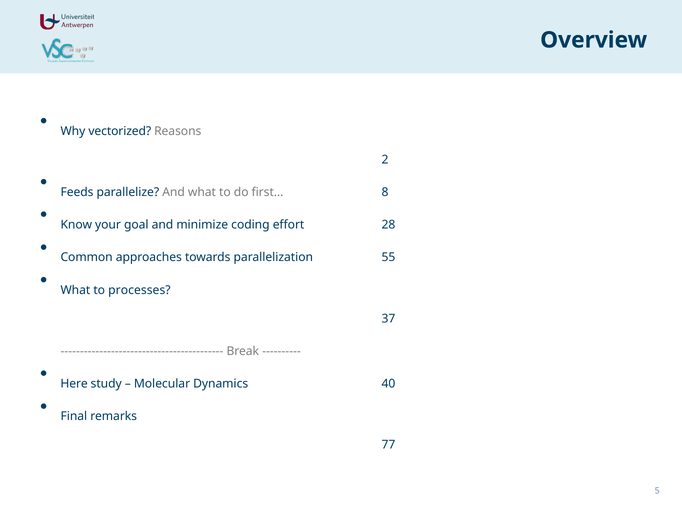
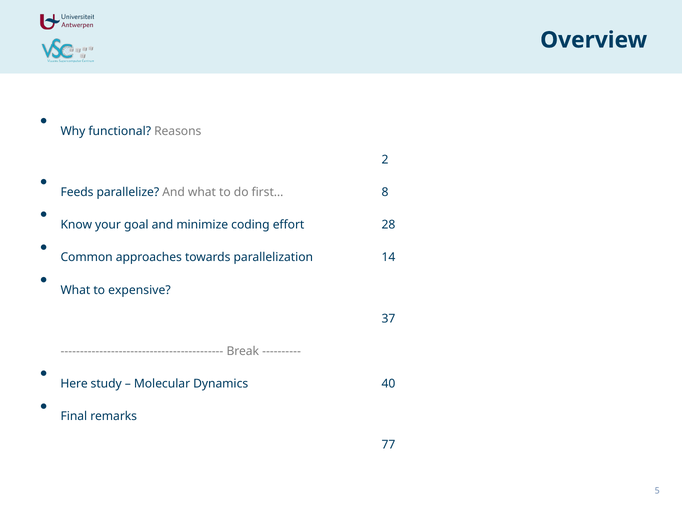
vectorized: vectorized -> functional
55: 55 -> 14
processes: processes -> expensive
